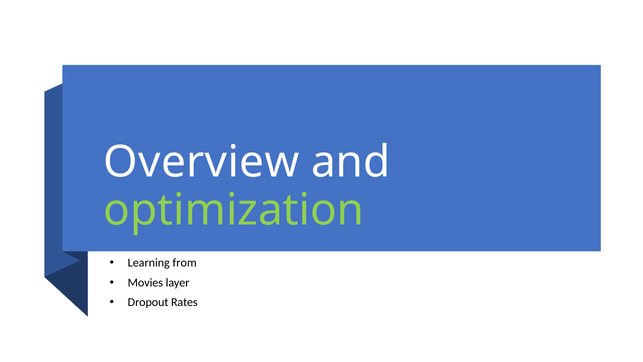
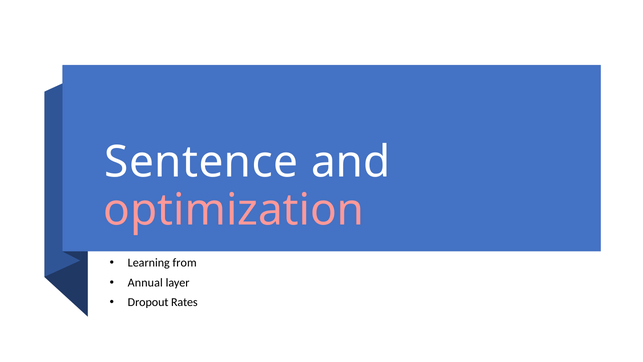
Overview: Overview -> Sentence
optimization colour: light green -> pink
Movies: Movies -> Annual
